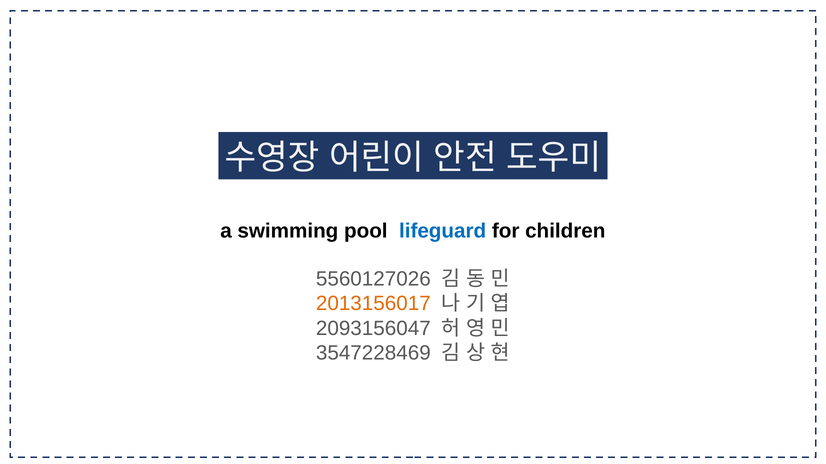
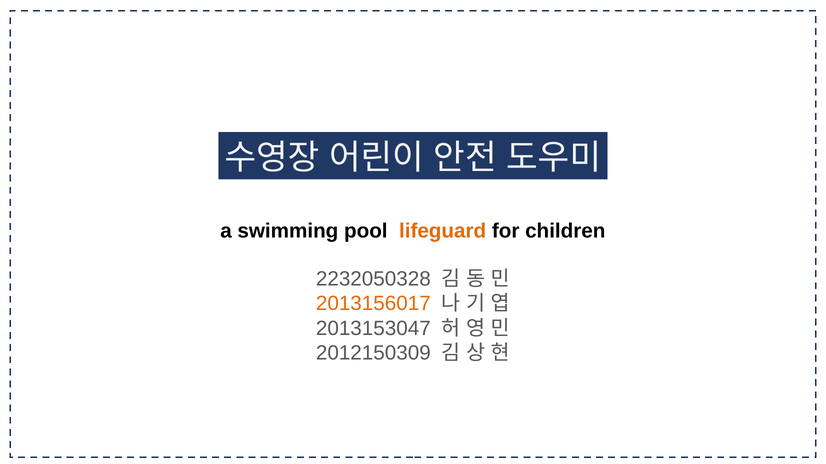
lifeguard colour: blue -> orange
5560127026: 5560127026 -> 2232050328
2093156047: 2093156047 -> 2013153047
3547228469: 3547228469 -> 2012150309
